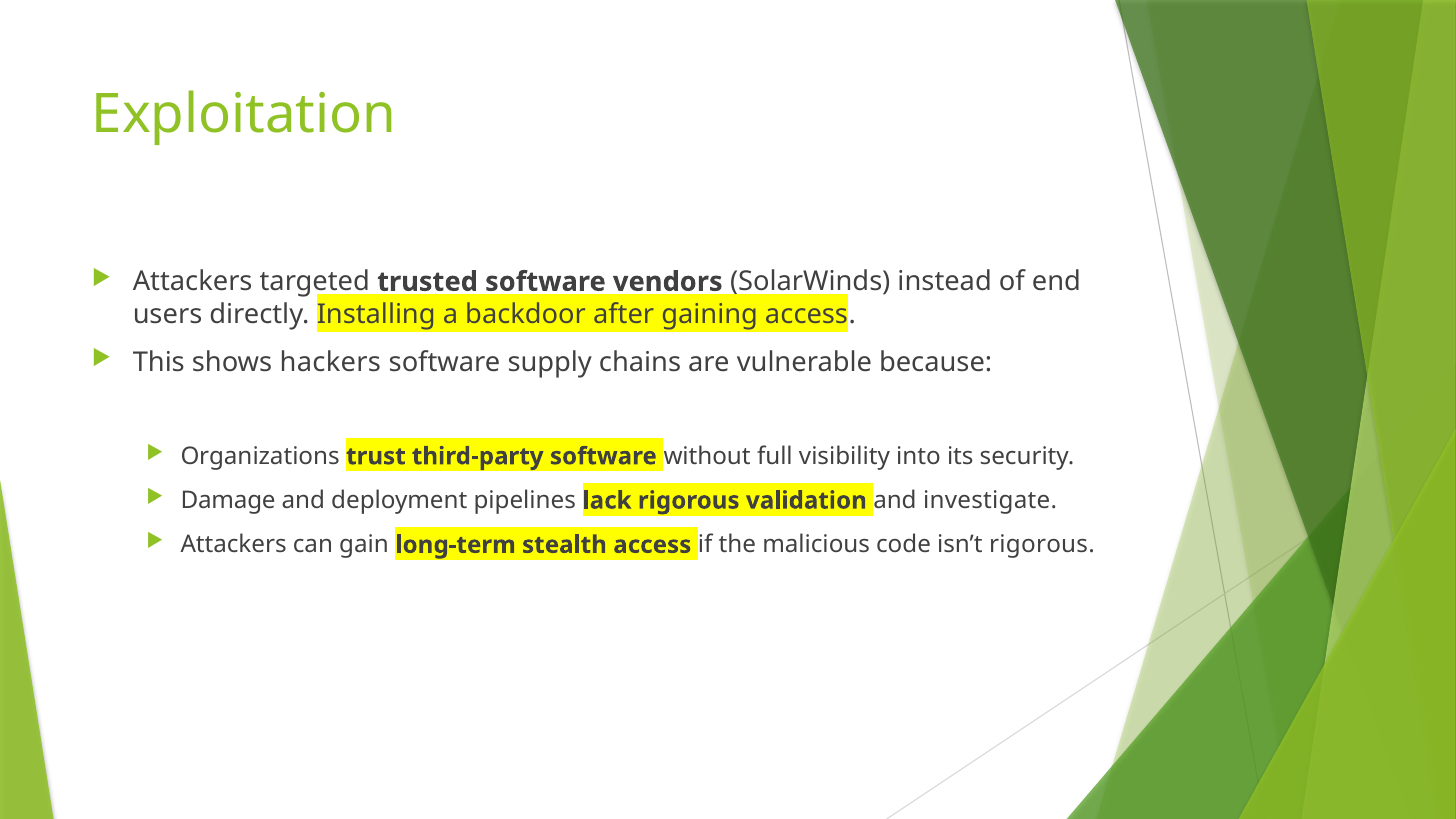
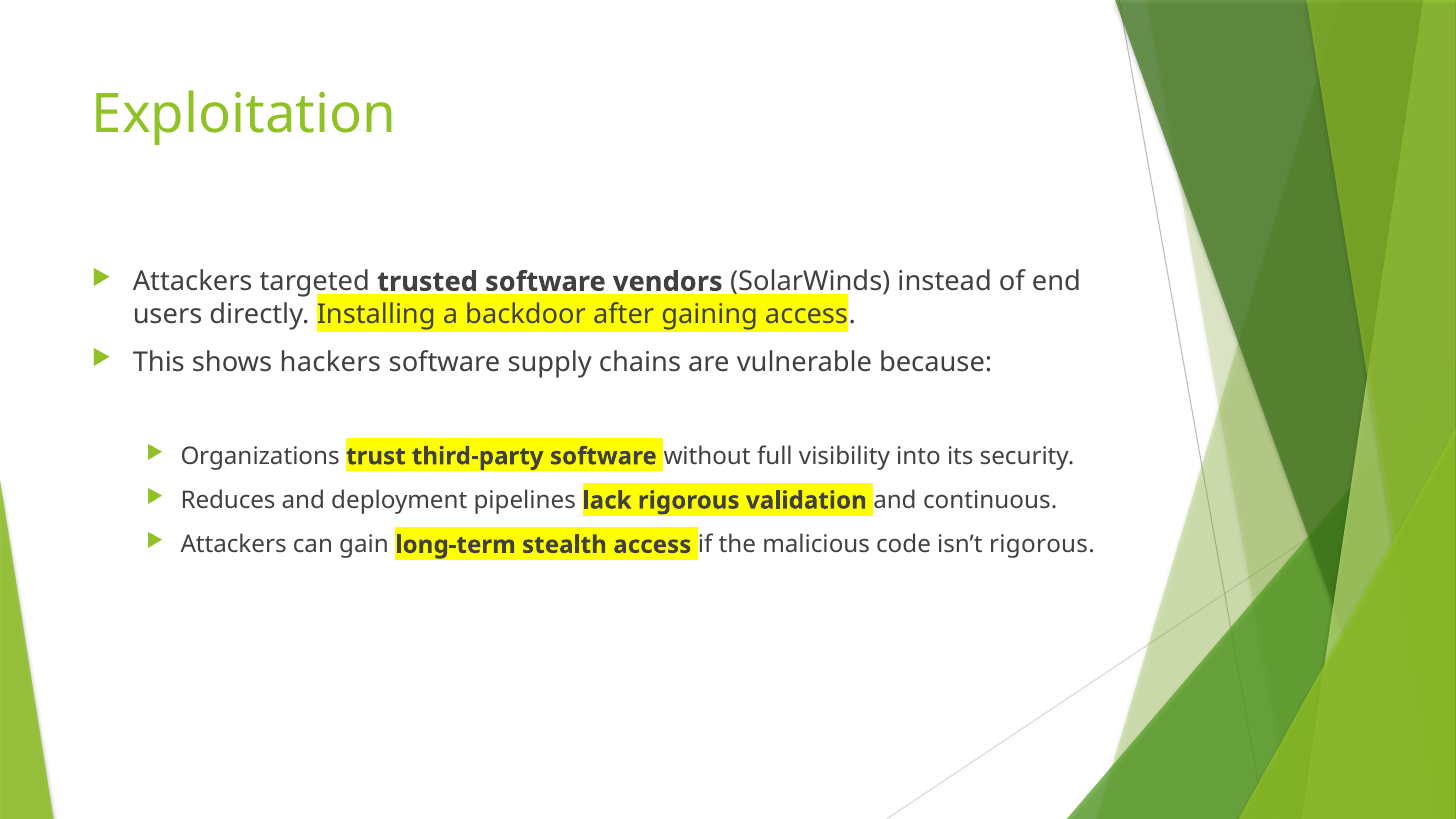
Damage: Damage -> Reduces
investigate: investigate -> continuous
